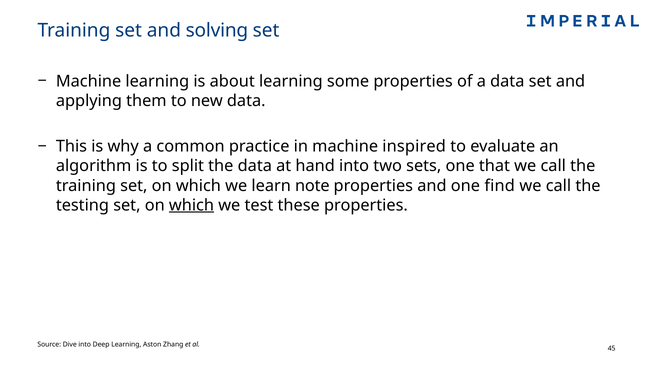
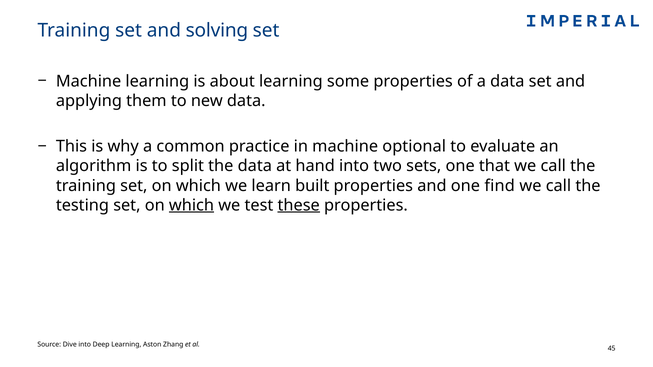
inspired: inspired -> optional
note: note -> built
these underline: none -> present
